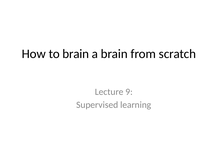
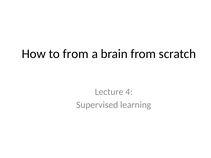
to brain: brain -> from
9: 9 -> 4
